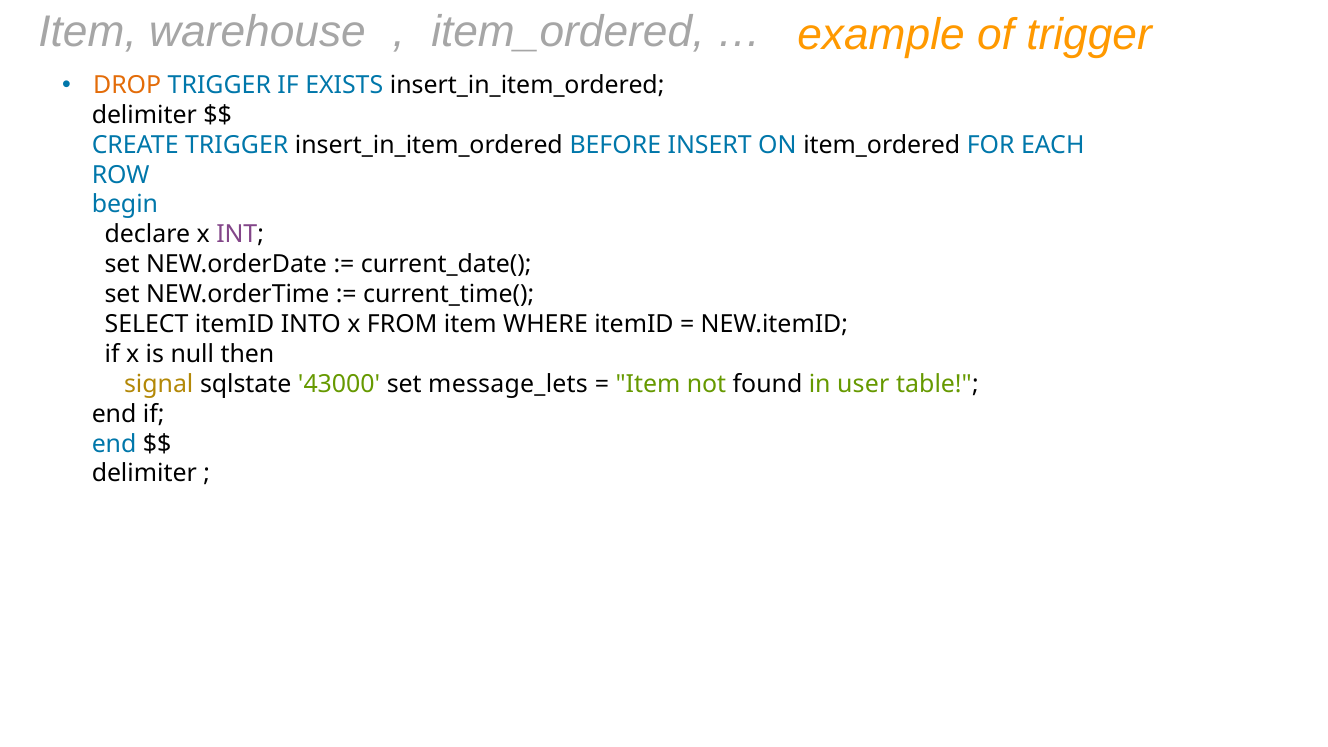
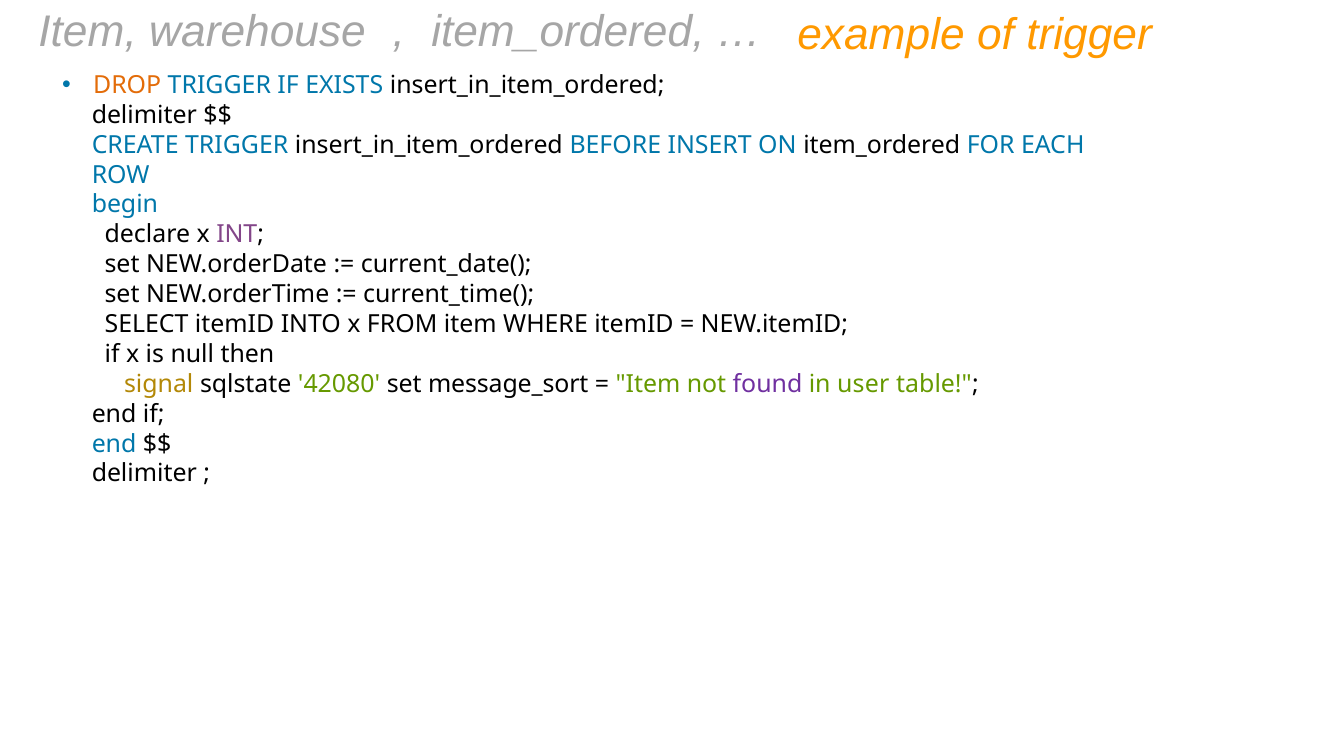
43000: 43000 -> 42080
message_lets: message_lets -> message_sort
found colour: black -> purple
